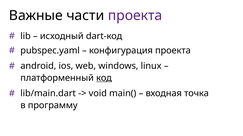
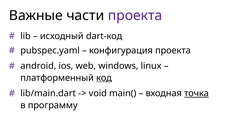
точка underline: none -> present
